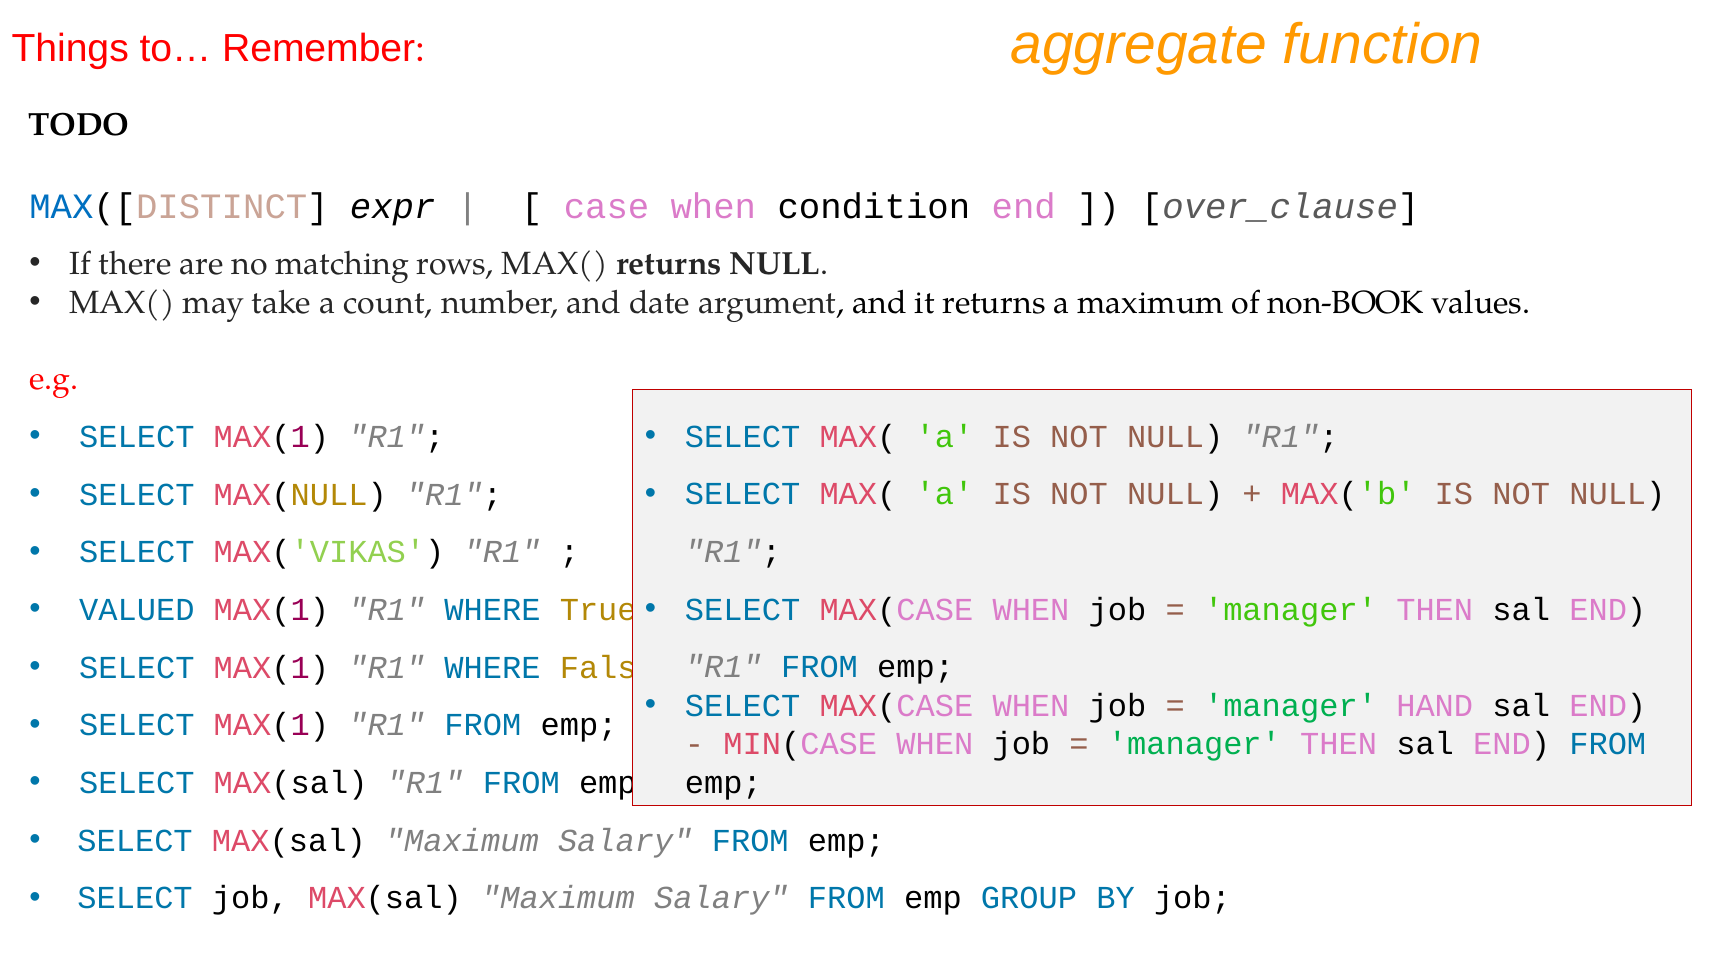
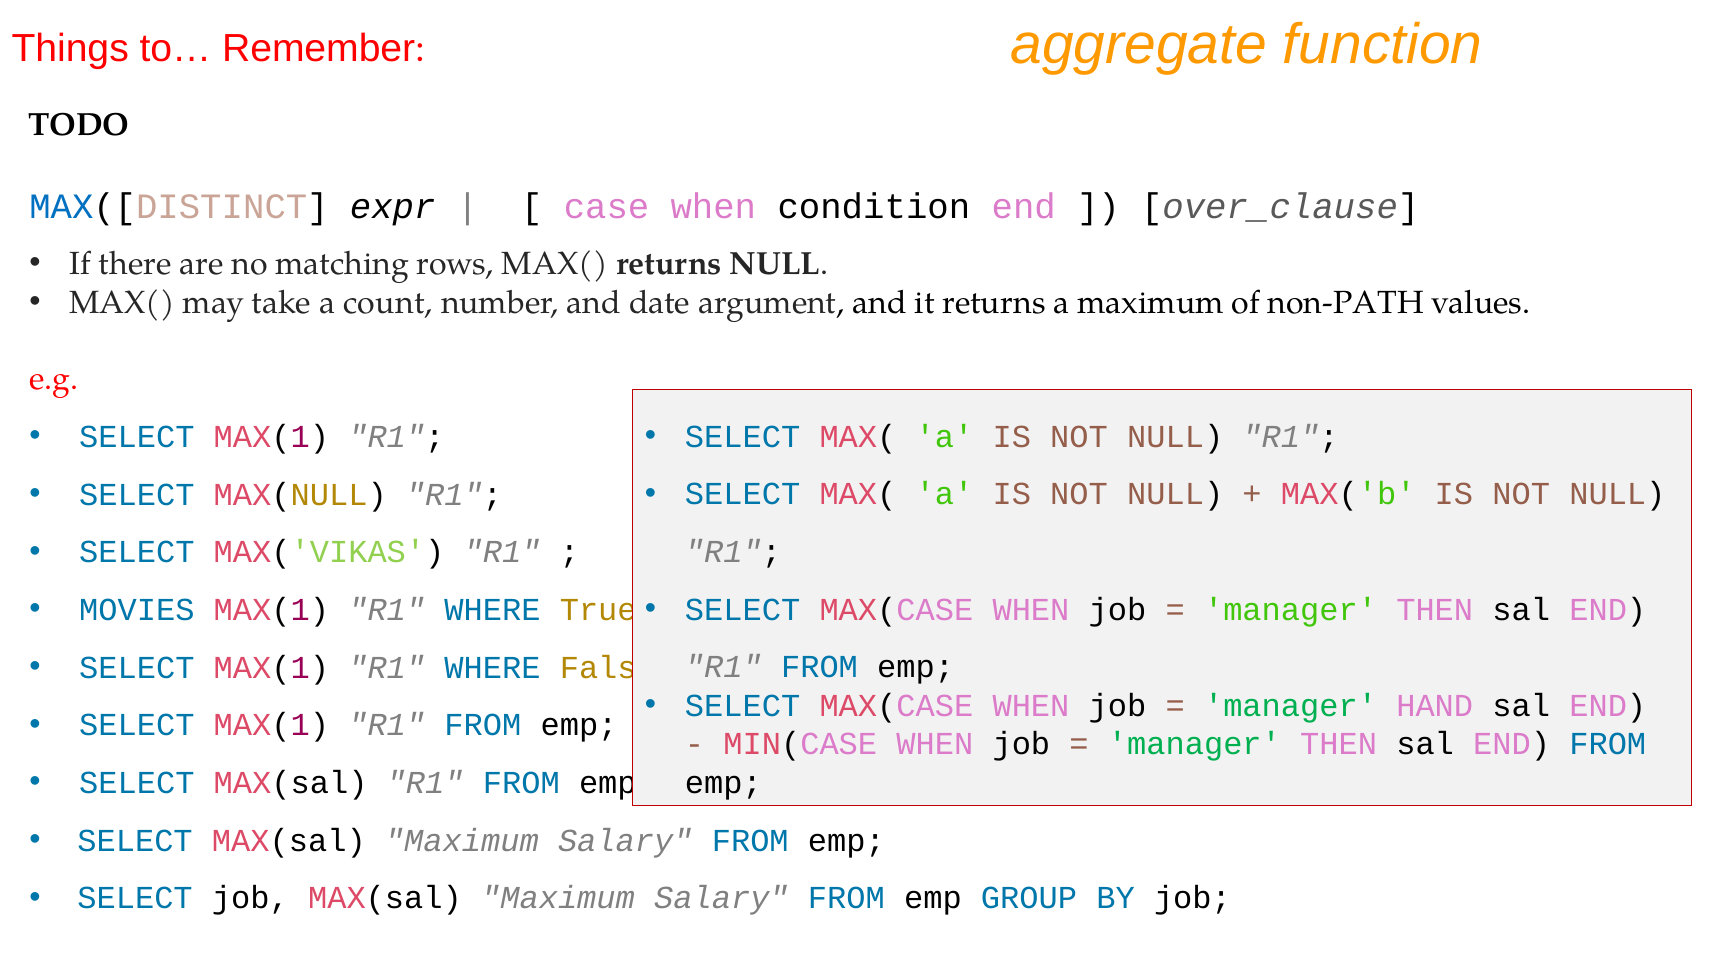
non-BOOK: non-BOOK -> non-PATH
VALUED: VALUED -> MOVIES
